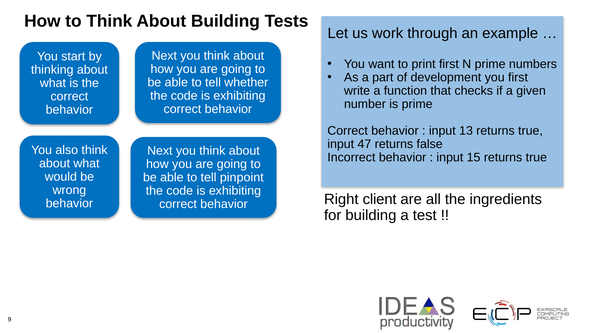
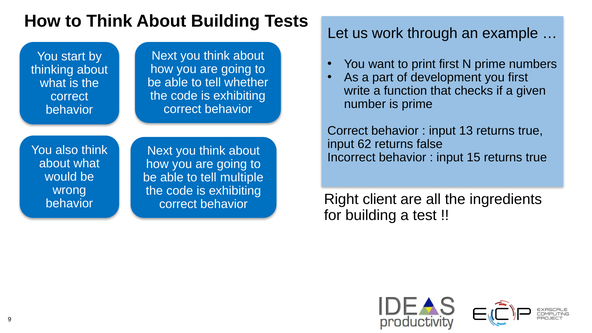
47: 47 -> 62
pinpoint: pinpoint -> multiple
